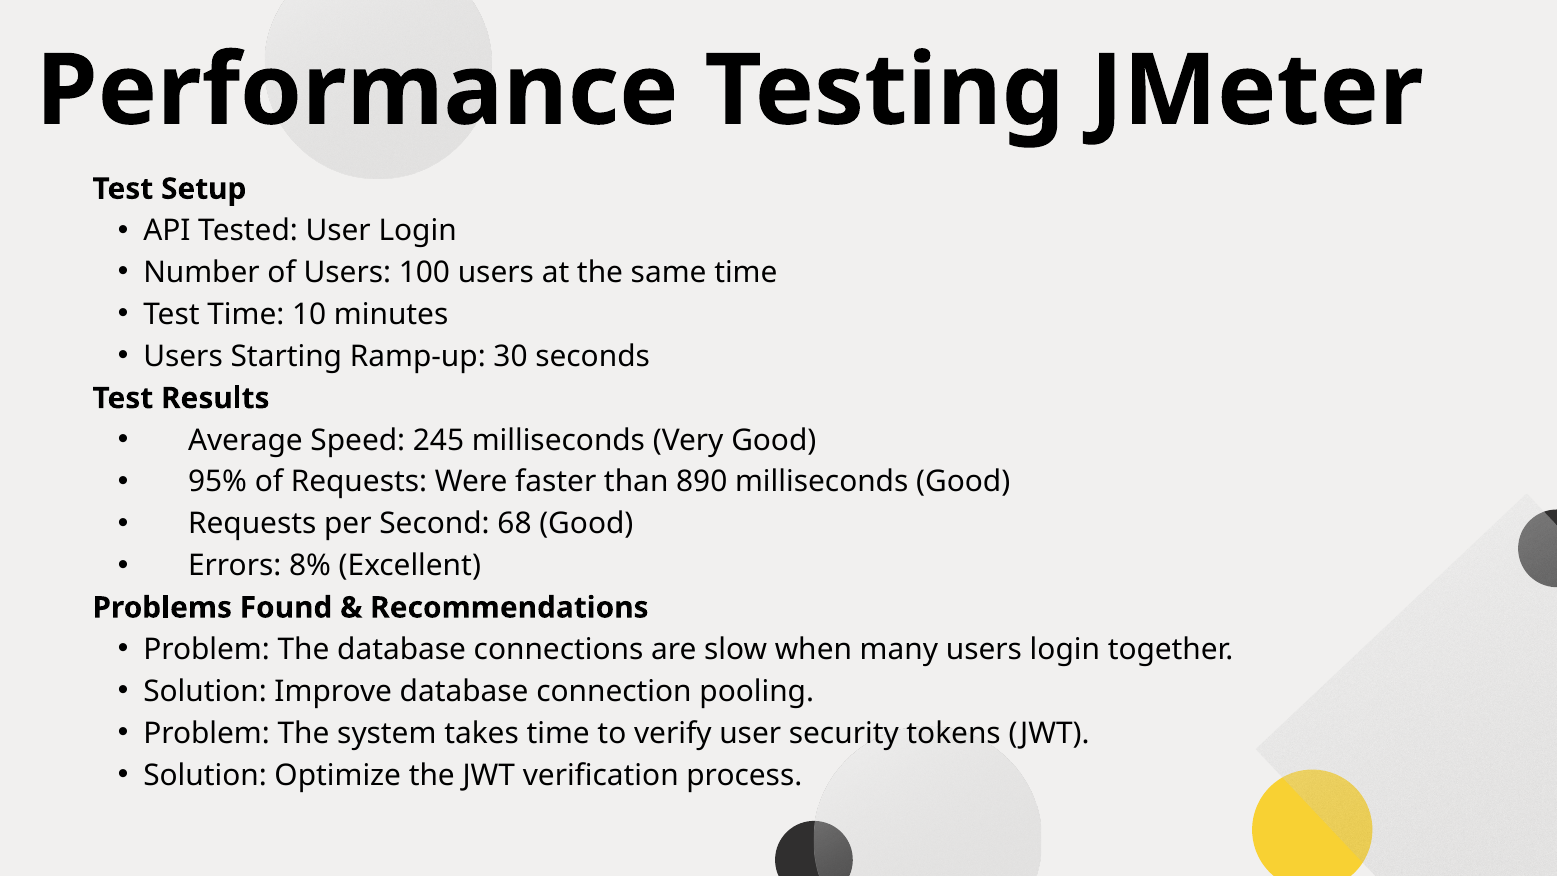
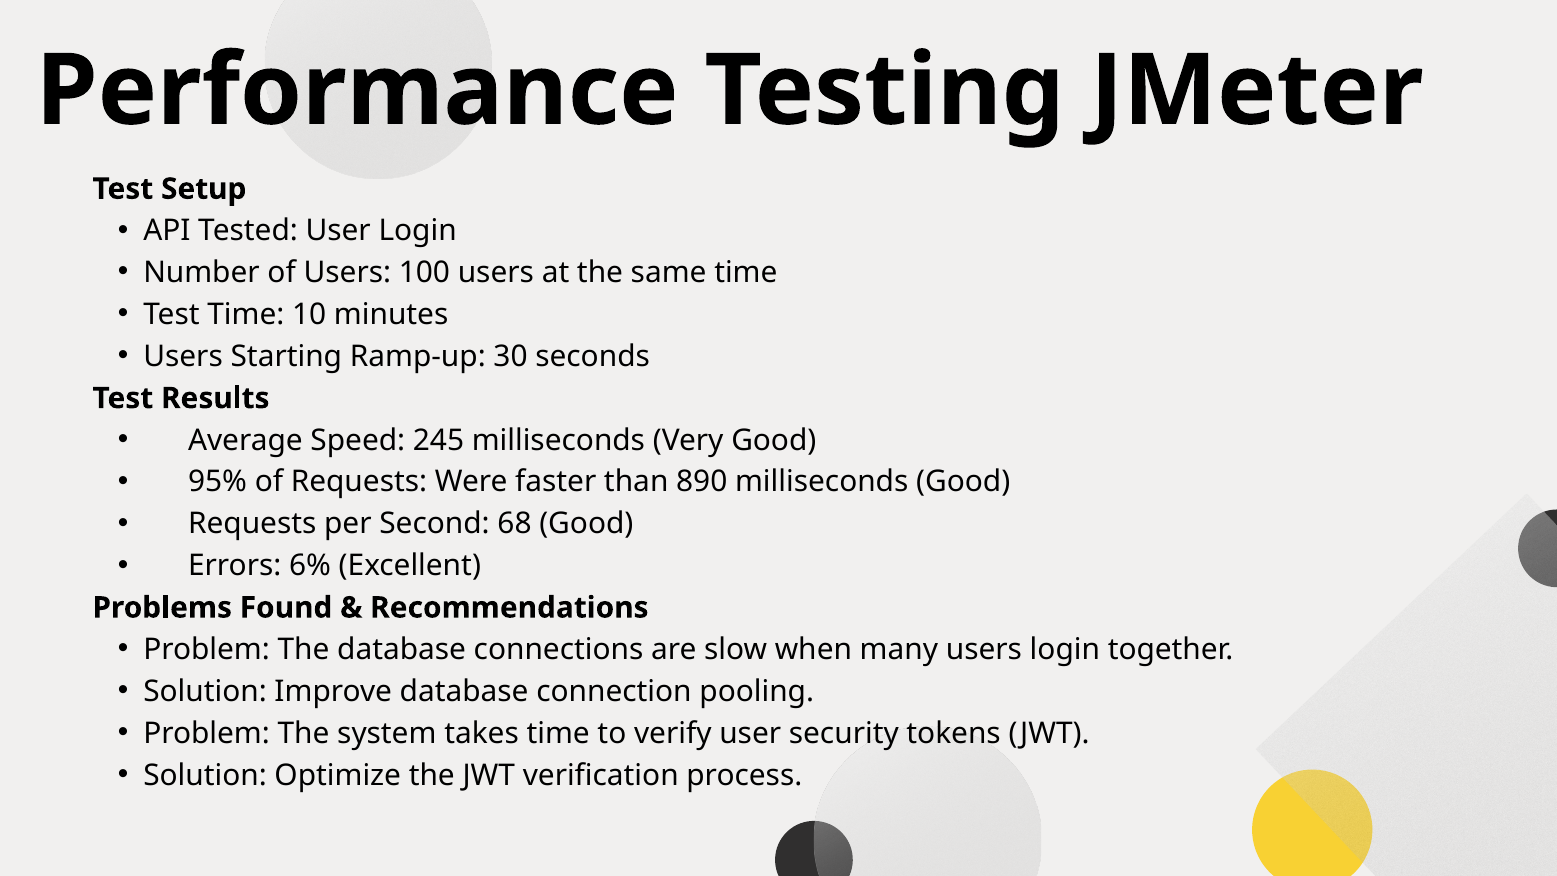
8%: 8% -> 6%
